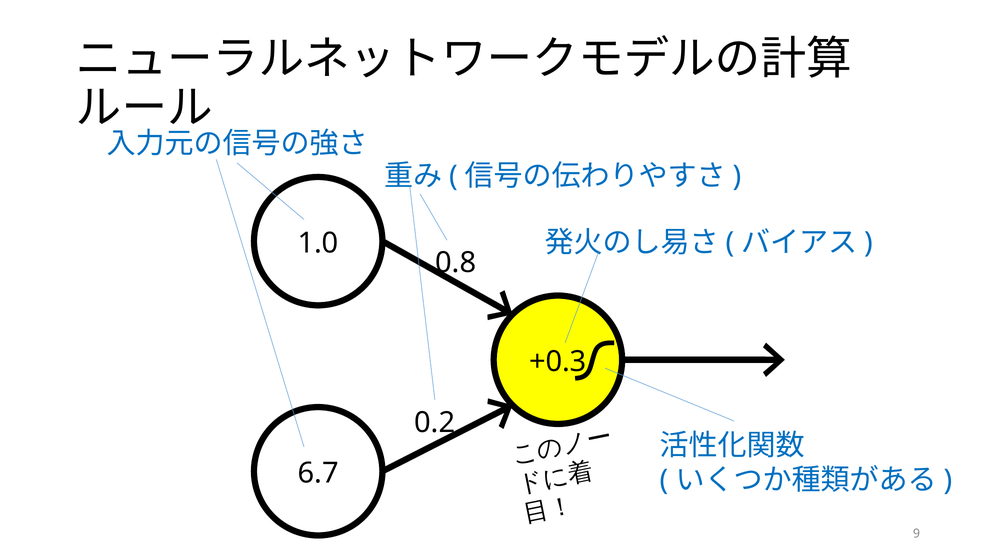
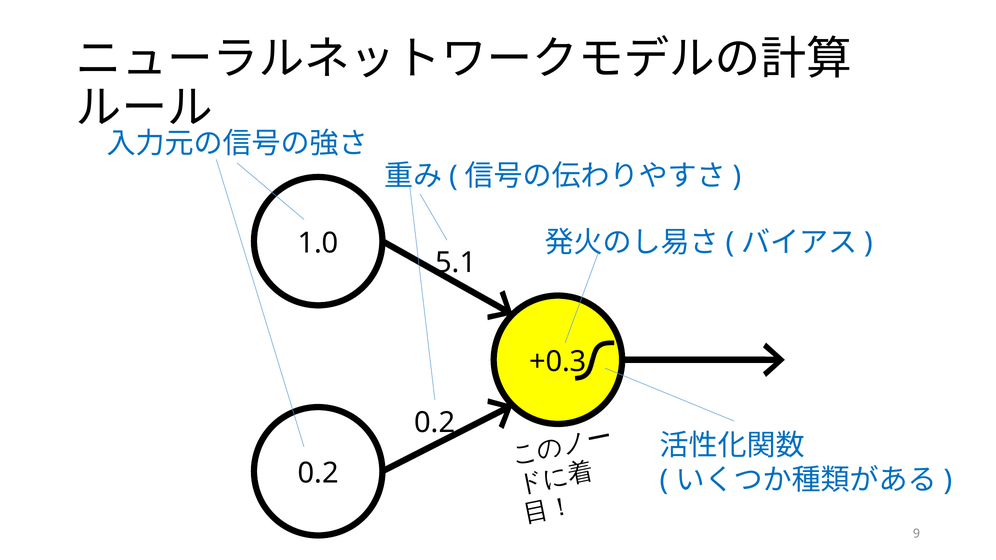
0.8: 0.8 -> 5.1
6.7 at (318, 473): 6.7 -> 0.2
